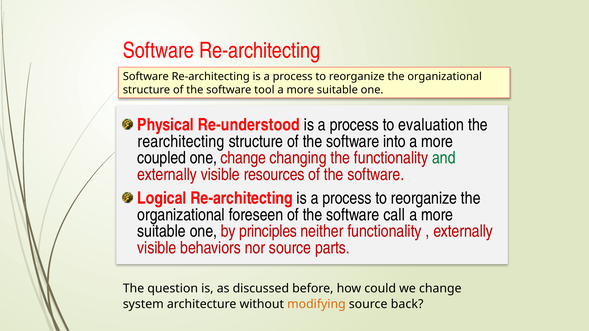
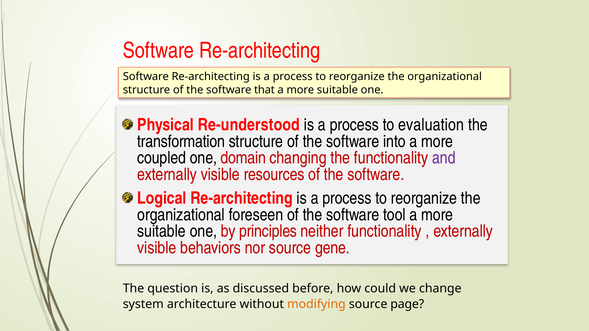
tool: tool -> that
rearchitecting: rearchitecting -> transformation
one change: change -> domain
and colour: green -> purple
call: call -> tool
parts: parts -> gene
back: back -> page
